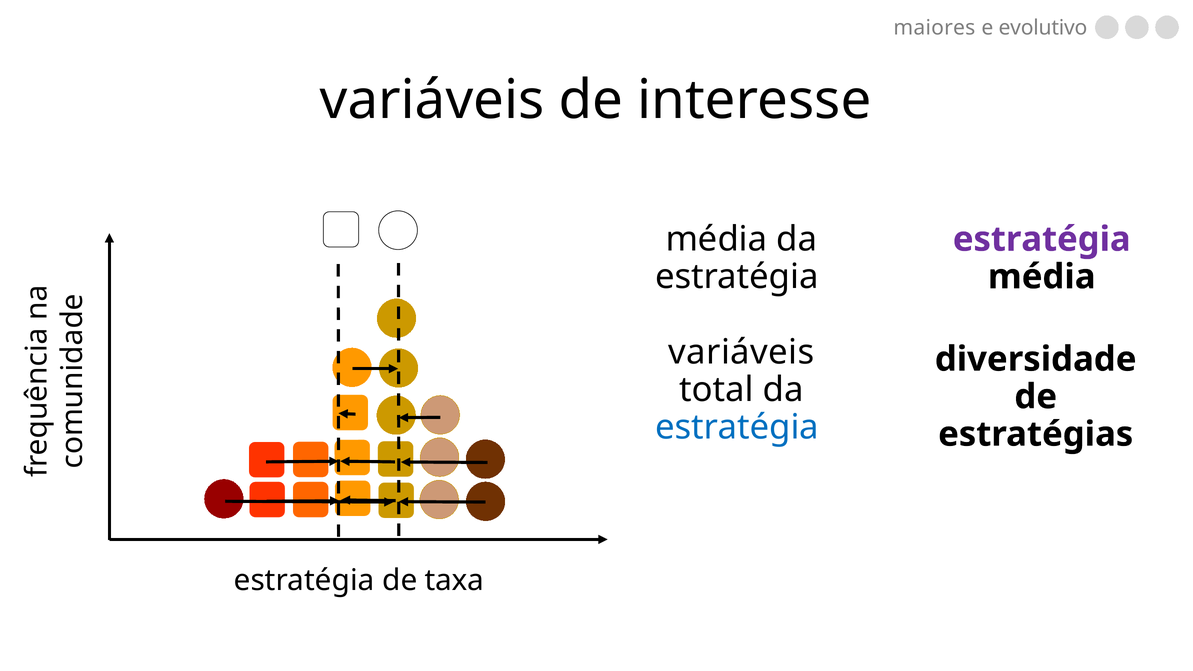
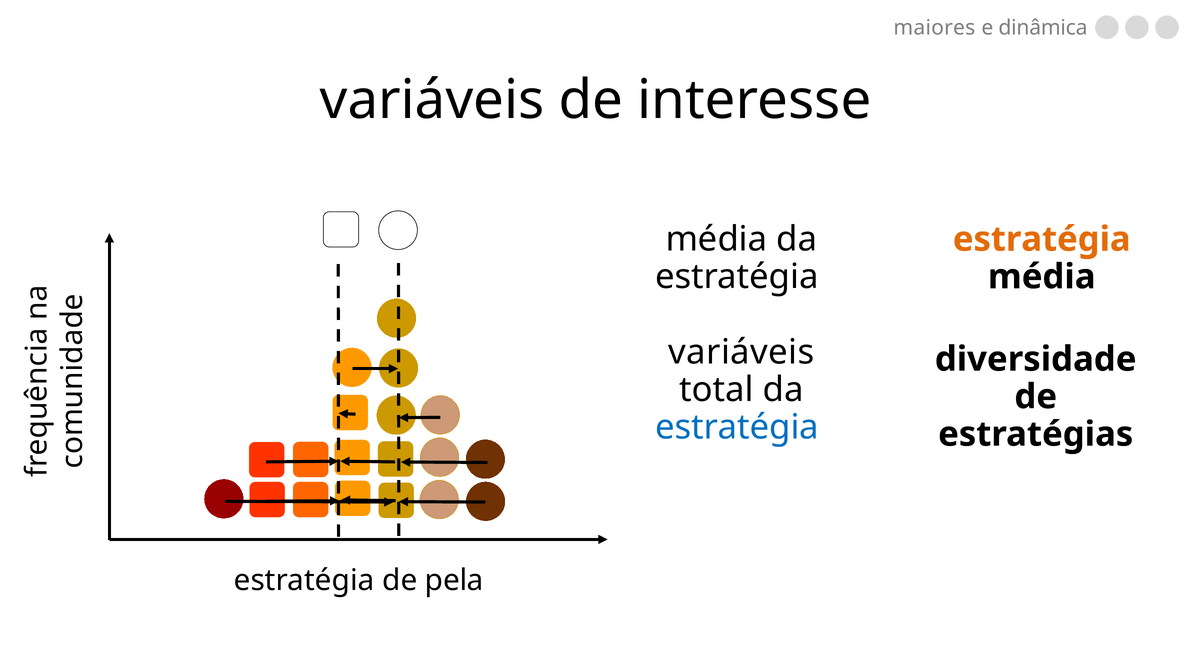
evolutivo: evolutivo -> dinâmica
estratégia at (1042, 239) colour: purple -> orange
taxa: taxa -> pela
